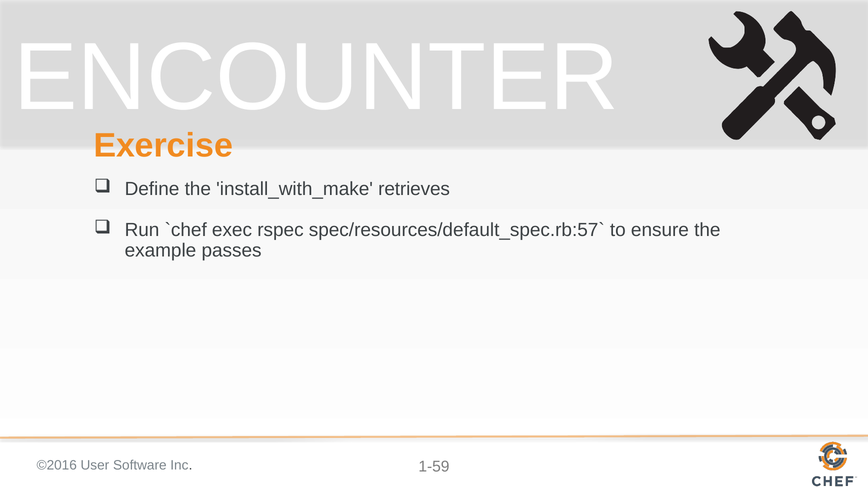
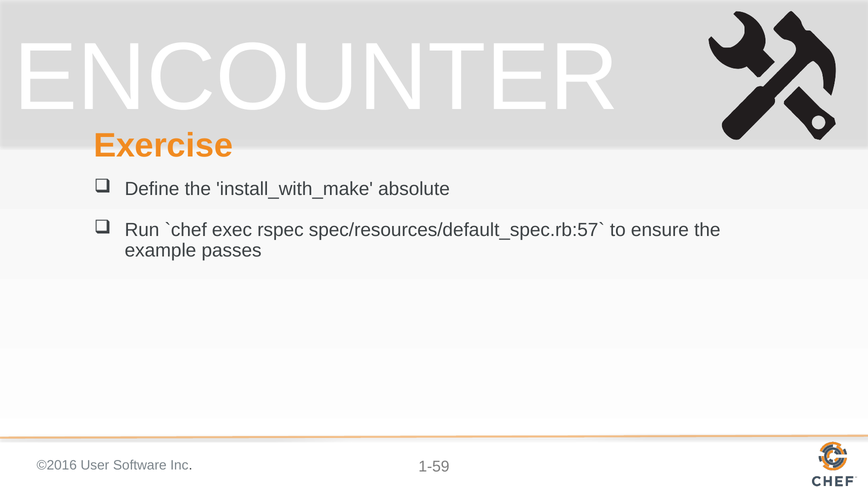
retrieves: retrieves -> absolute
